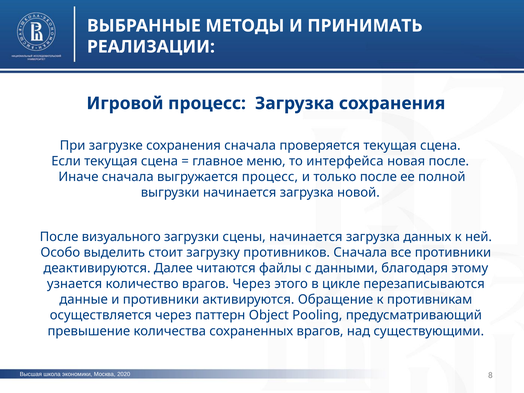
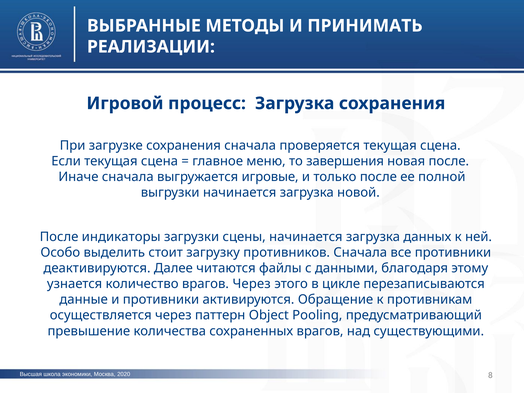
интерфейса: интерфейса -> завершения
выгружается процесс: процесс -> игровые
визуального: визуального -> индикаторы
